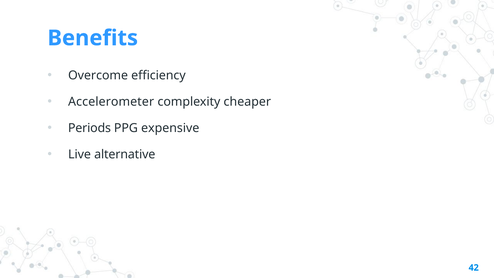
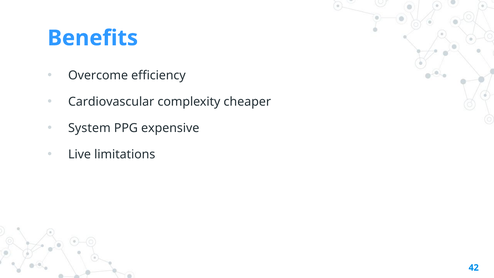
Accelerometer: Accelerometer -> Cardiovascular
Periods: Periods -> System
alternative: alternative -> limitations
